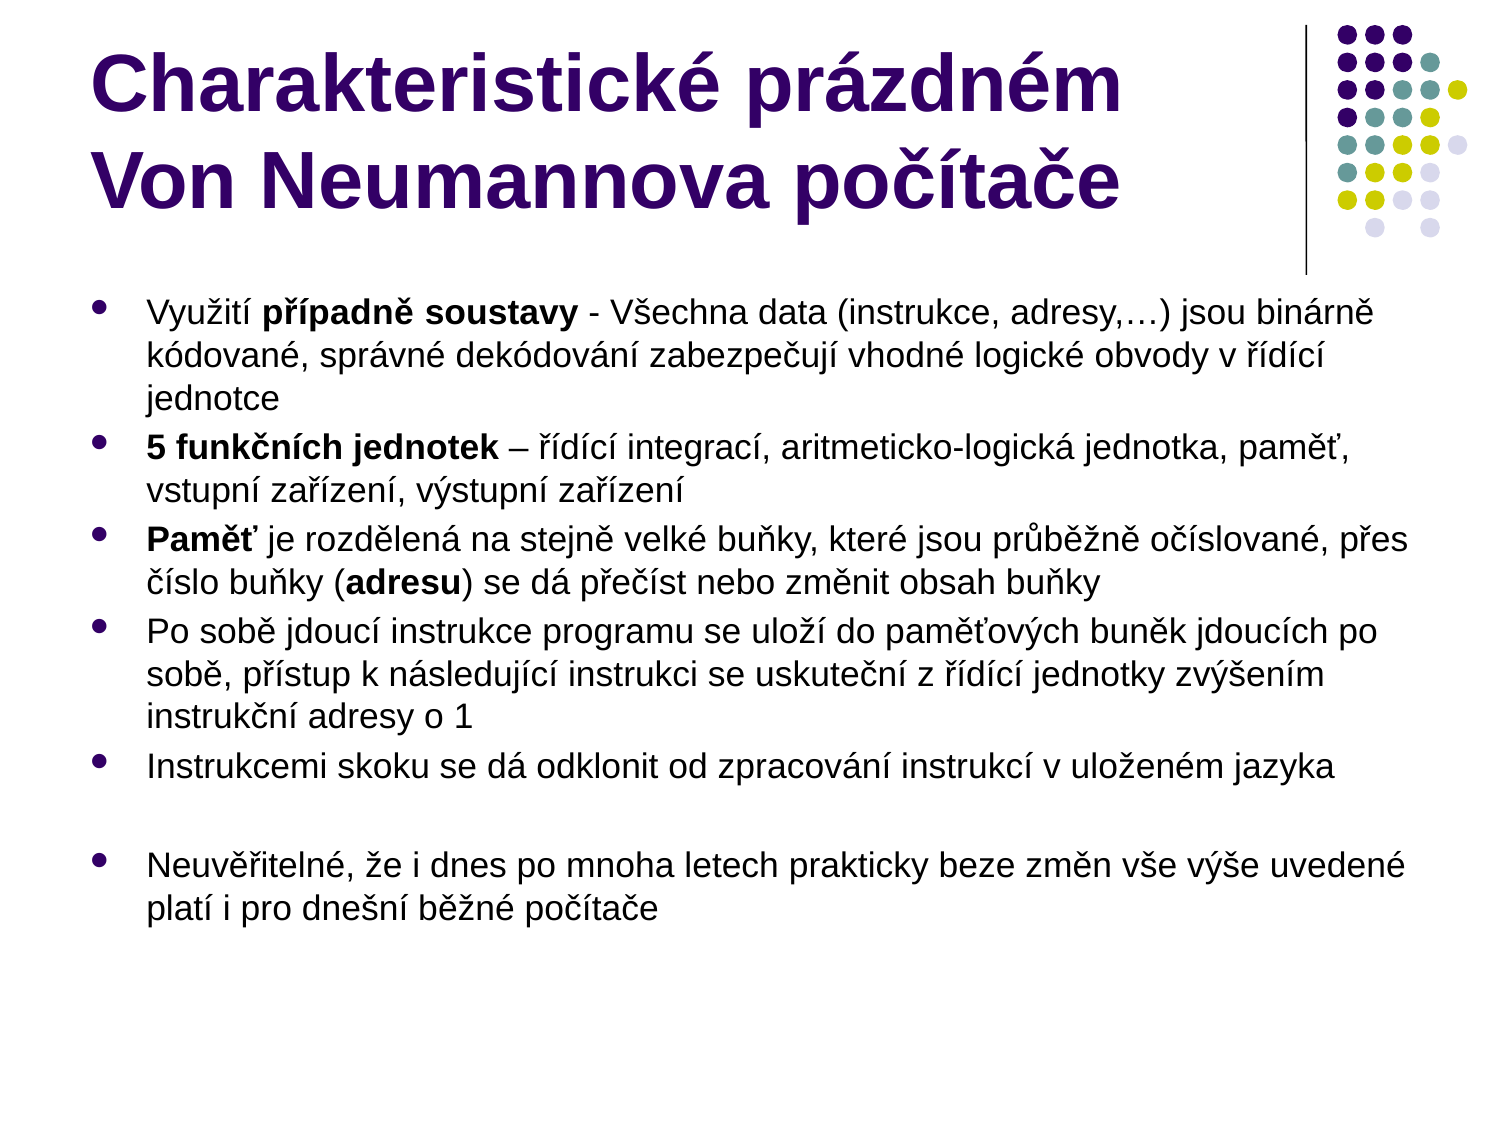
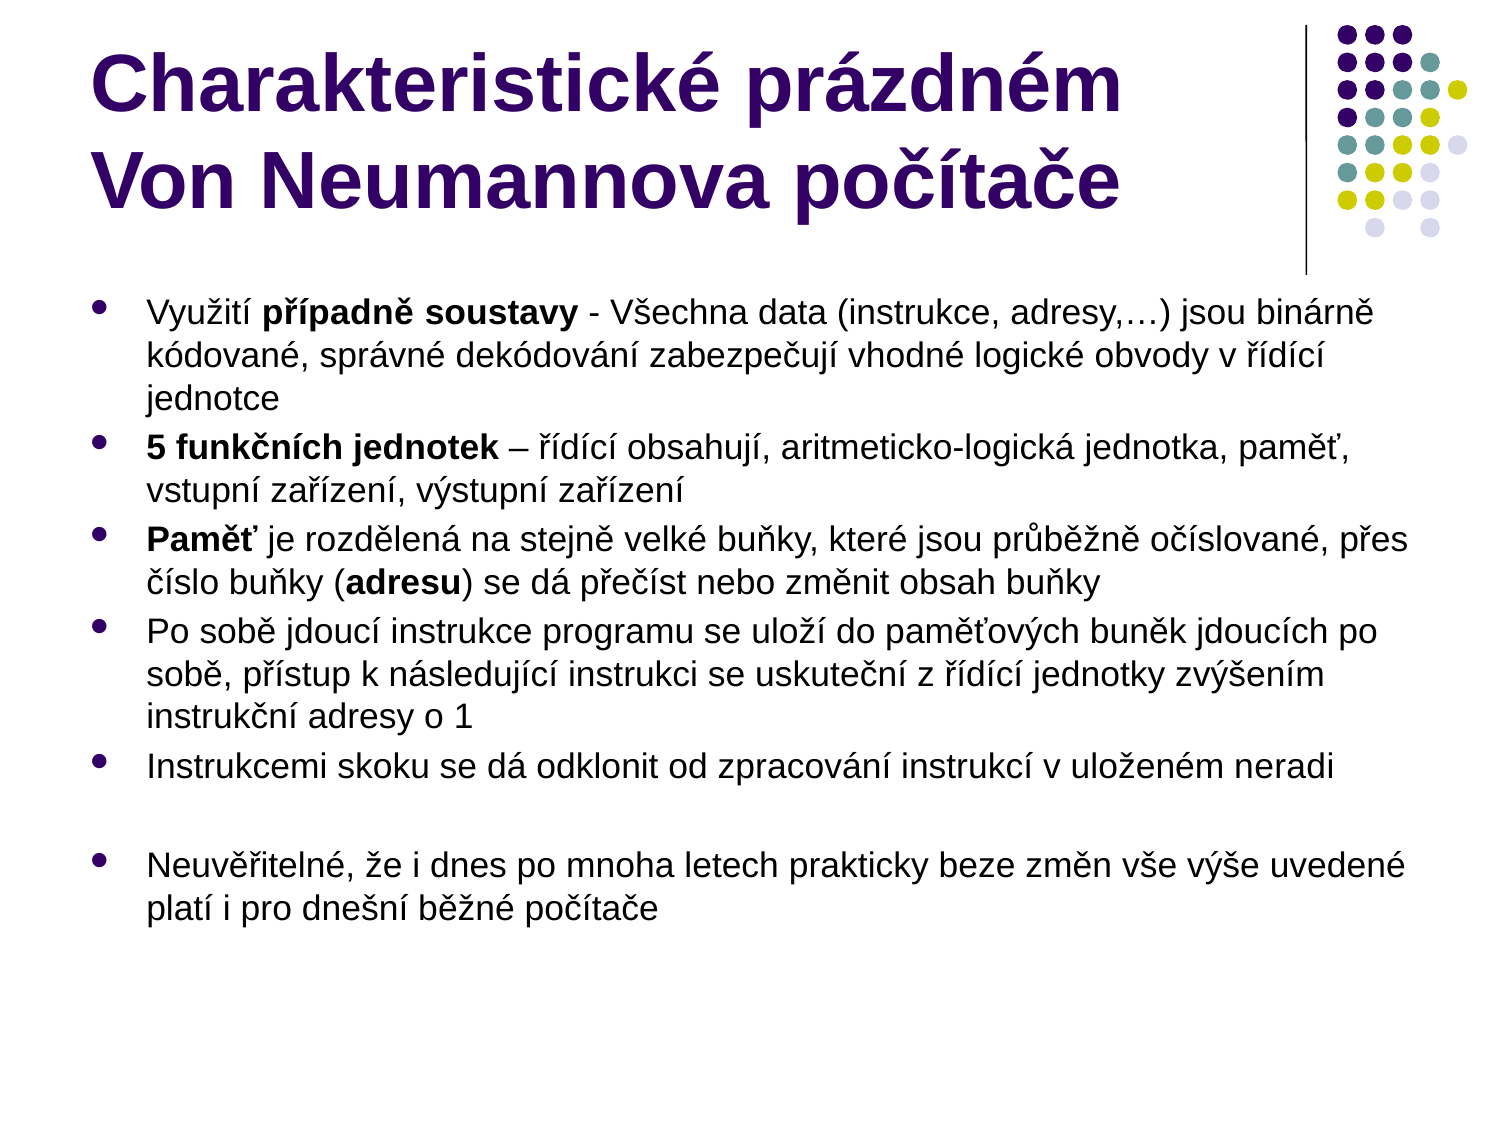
integrací: integrací -> obsahují
jazyka: jazyka -> neradi
